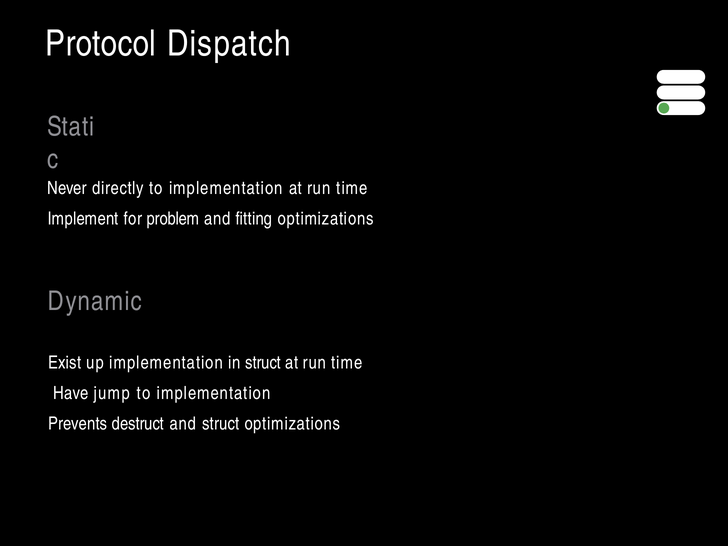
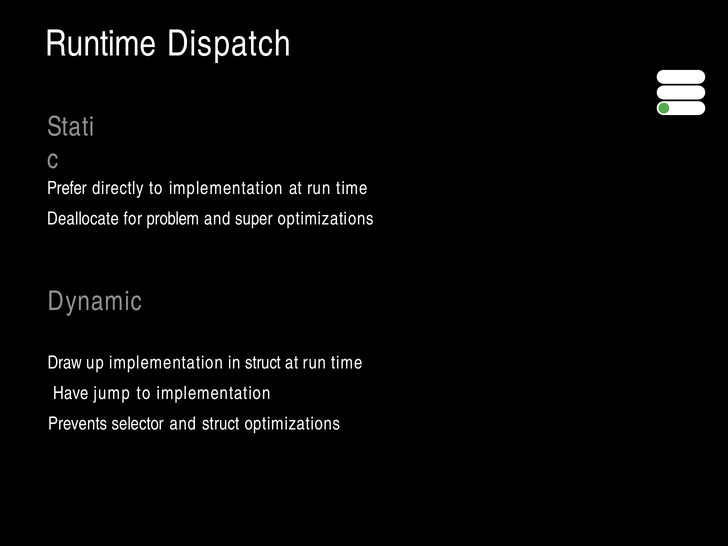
Protocol: Protocol -> Runtime
Never: Never -> Prefer
Implement: Implement -> Deallocate
fitting: fitting -> super
Exist: Exist -> Draw
destruct: destruct -> selector
